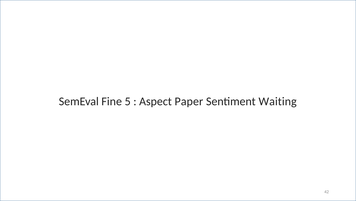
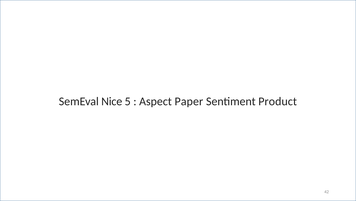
Fine: Fine -> Nice
Waiting: Waiting -> Product
